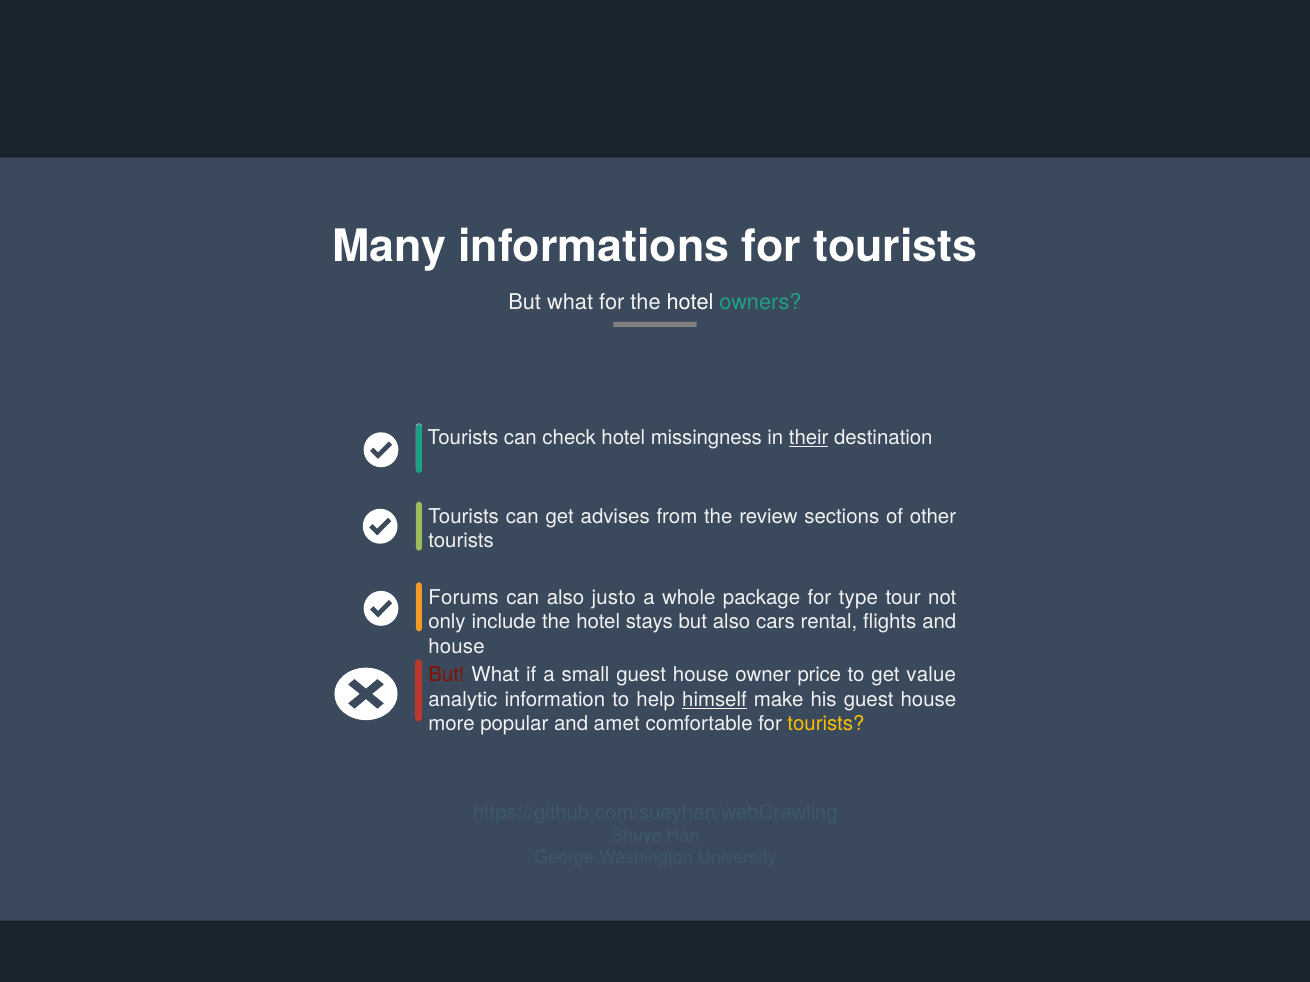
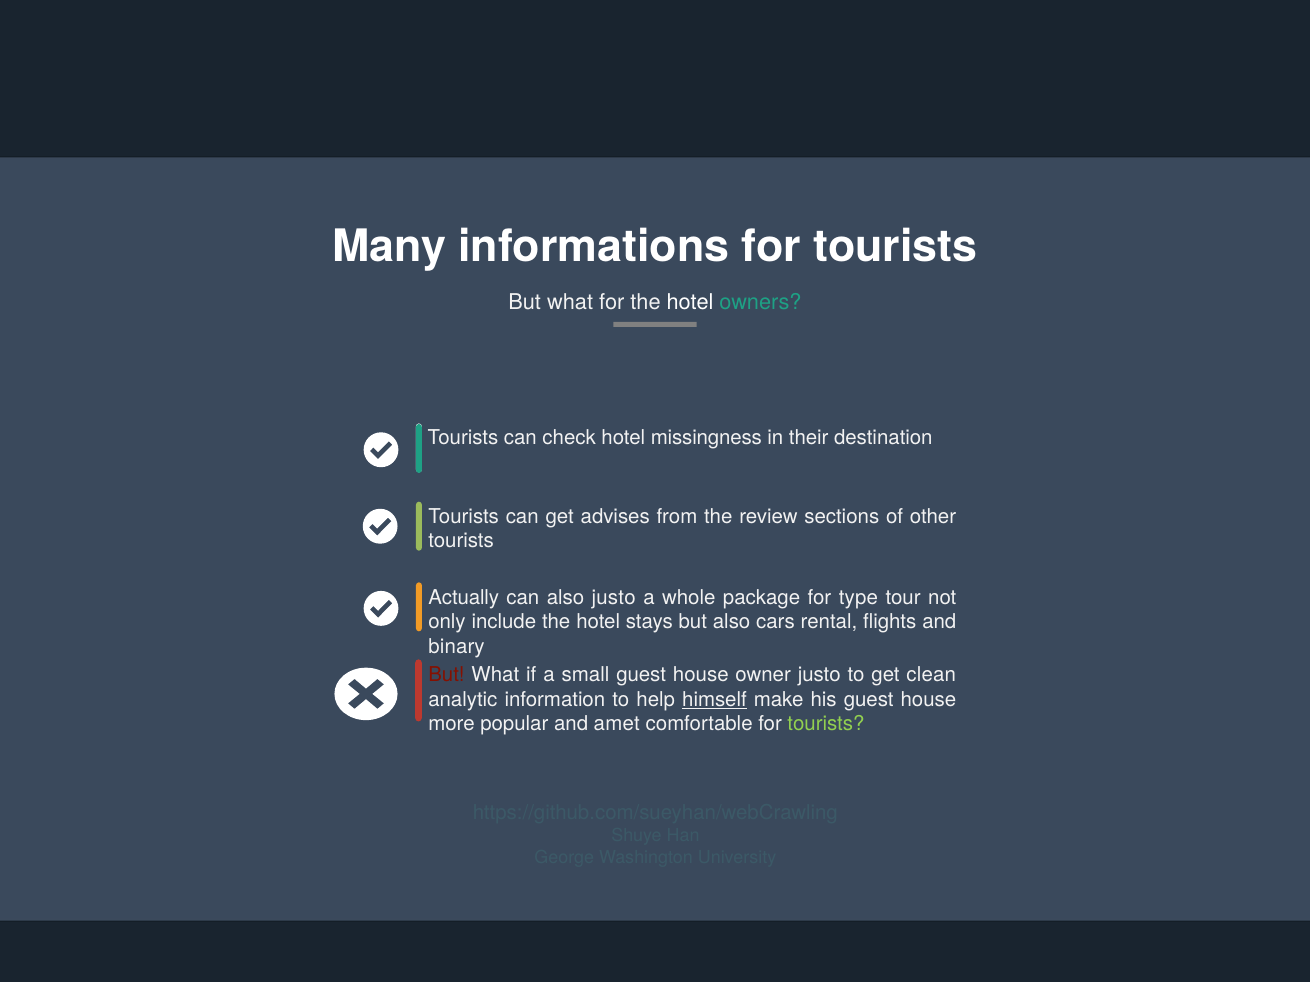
their underline: present -> none
Forums: Forums -> Actually
house at (457, 647): house -> binary
owner price: price -> justo
value: value -> clean
tourists at (826, 724) colour: yellow -> light green
